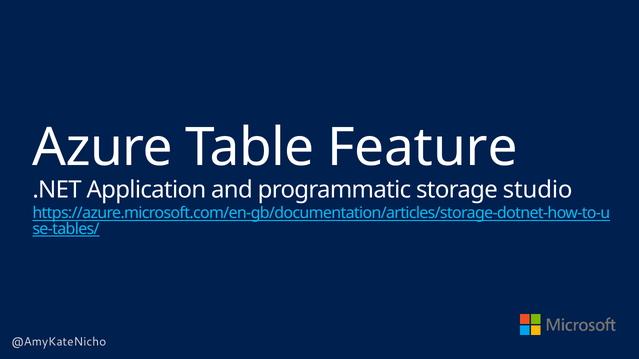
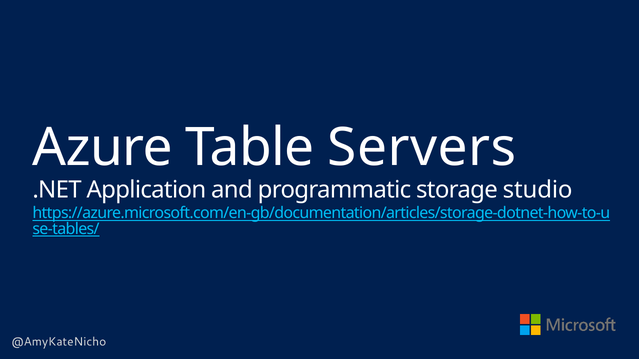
Feature: Feature -> Servers
